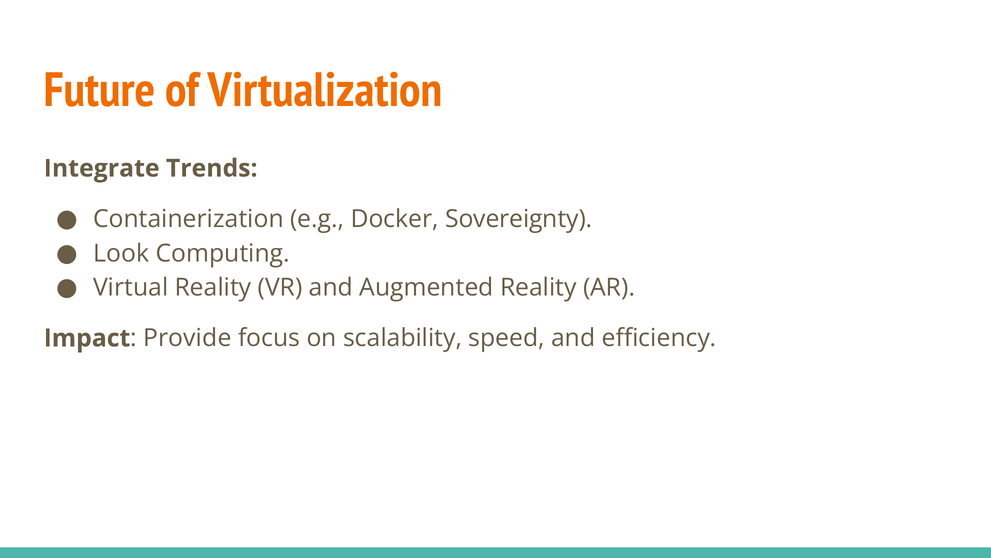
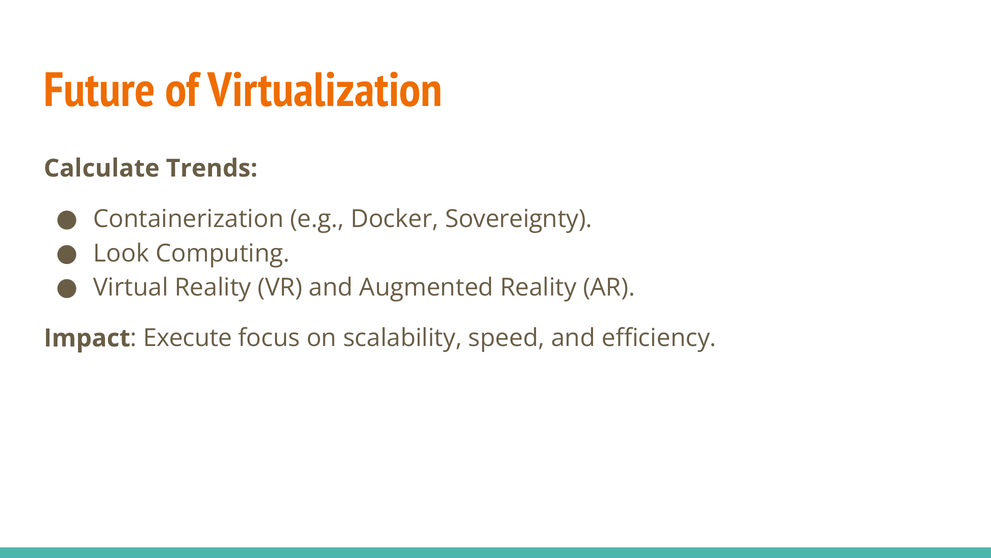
Integrate: Integrate -> Calculate
Provide: Provide -> Execute
